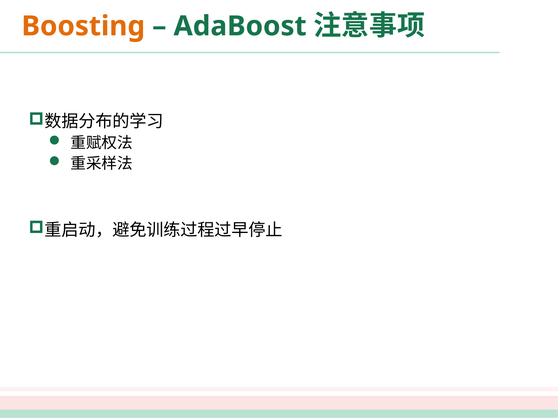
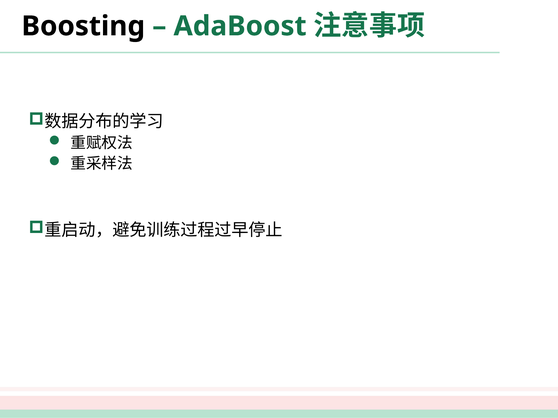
Boosting colour: orange -> black
